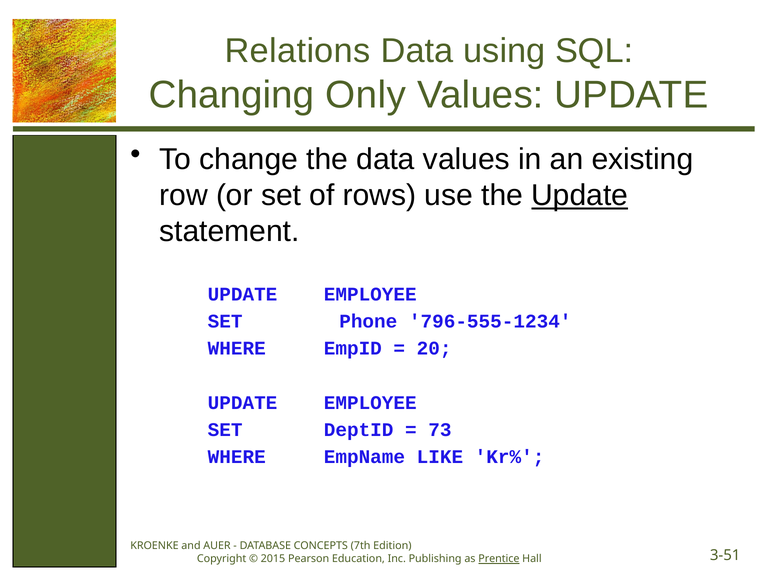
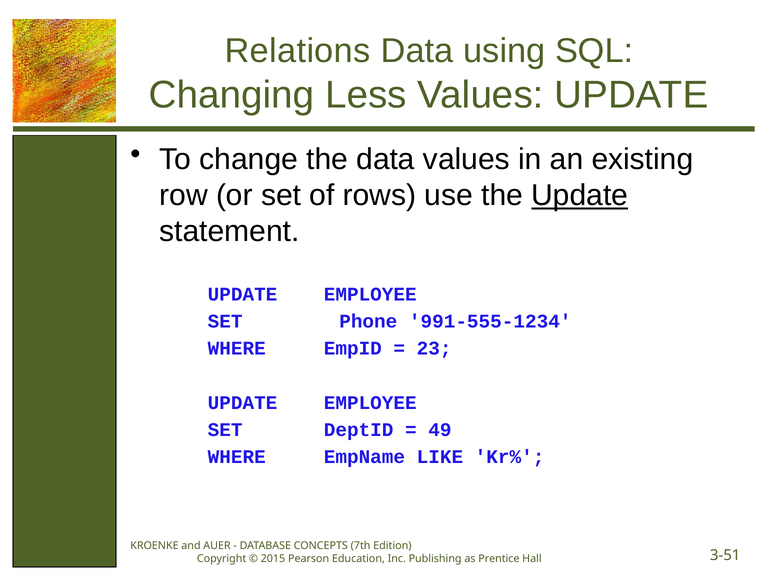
Only: Only -> Less
796-555-1234: 796-555-1234 -> 991-555-1234
20: 20 -> 23
73: 73 -> 49
Prentice underline: present -> none
